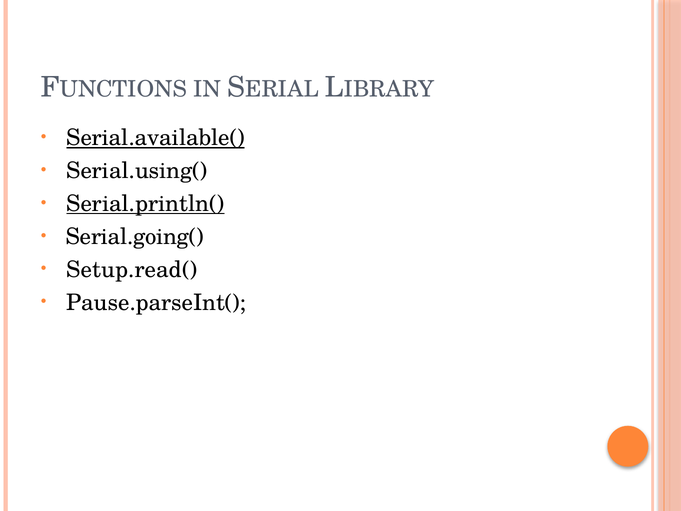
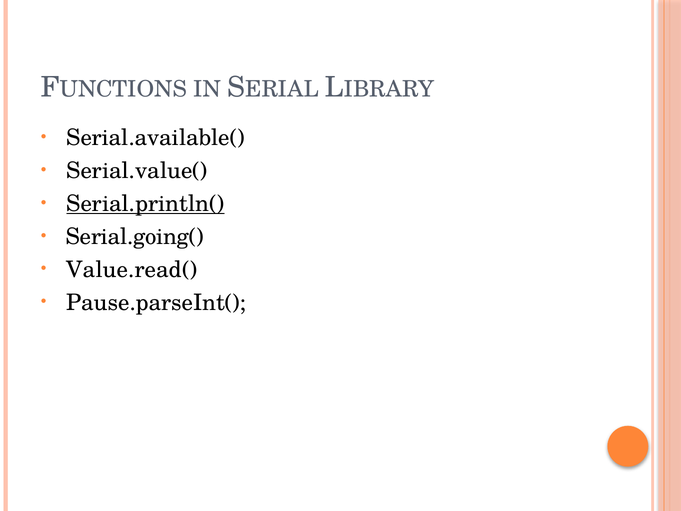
Serial.available( underline: present -> none
Serial.using(: Serial.using( -> Serial.value(
Setup.read(: Setup.read( -> Value.read(
